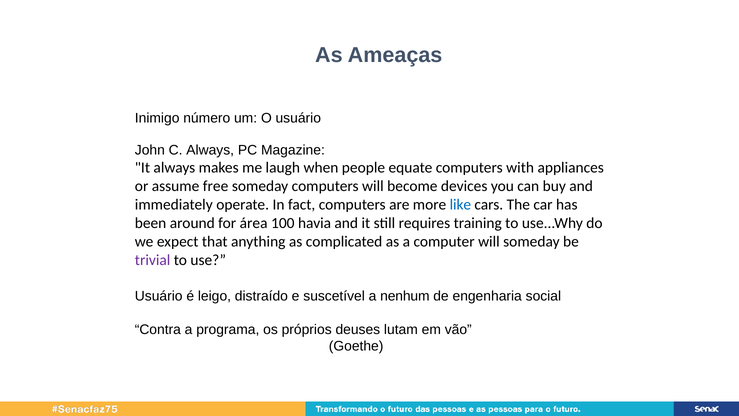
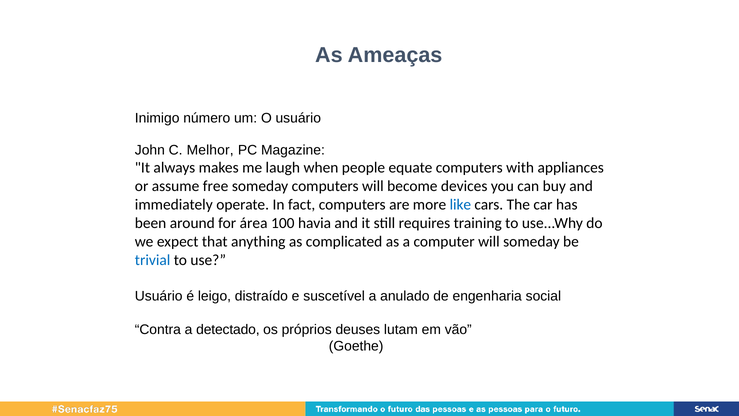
C Always: Always -> Melhor
trivial colour: purple -> blue
nenhum: nenhum -> anulado
programa: programa -> detectado
